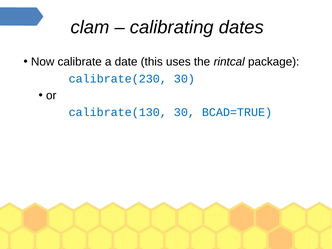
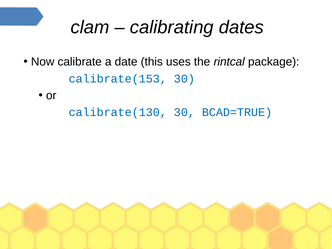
calibrate(230: calibrate(230 -> calibrate(153
